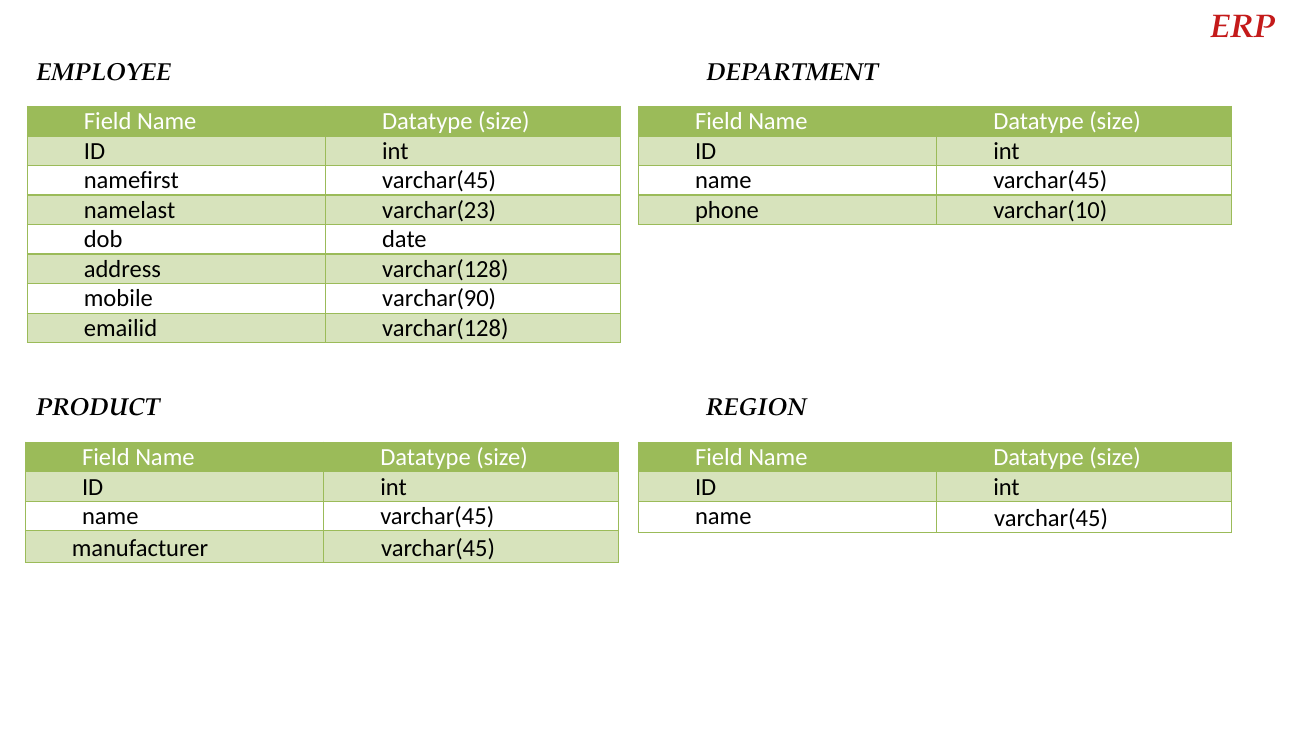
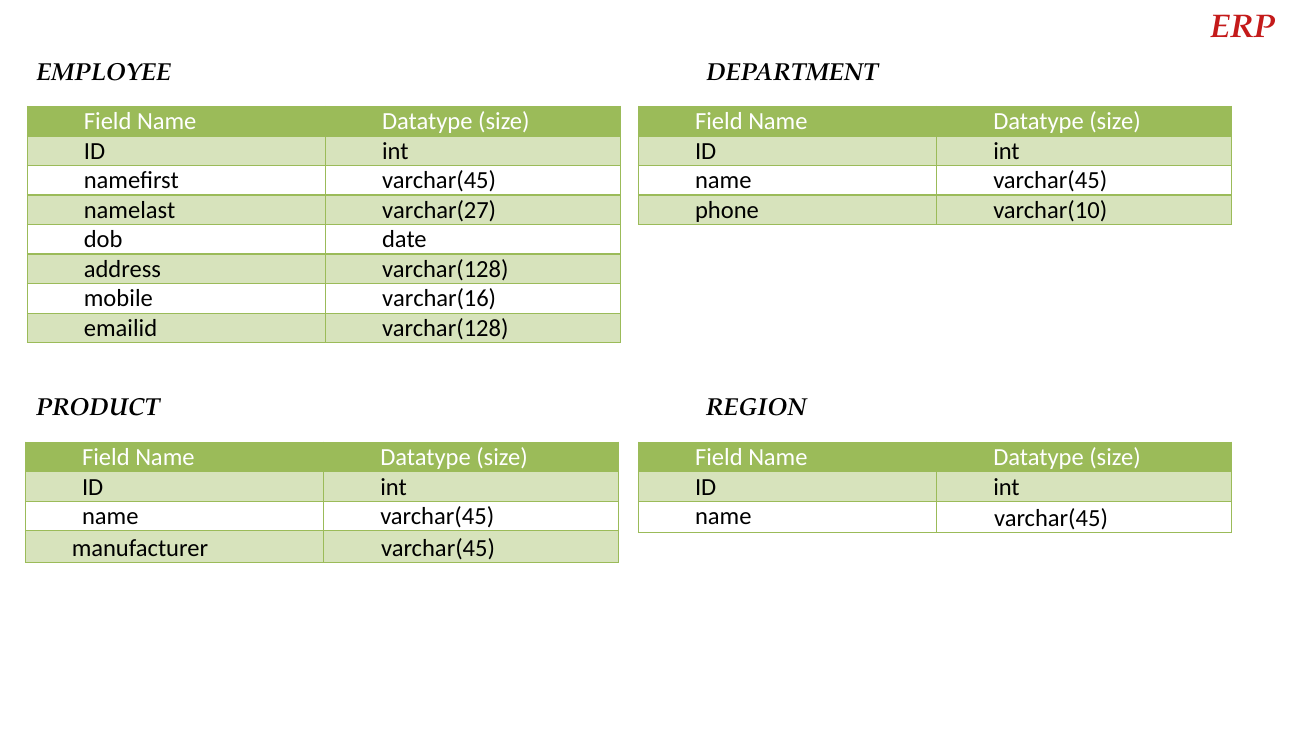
varchar(23: varchar(23 -> varchar(27
varchar(90: varchar(90 -> varchar(16
